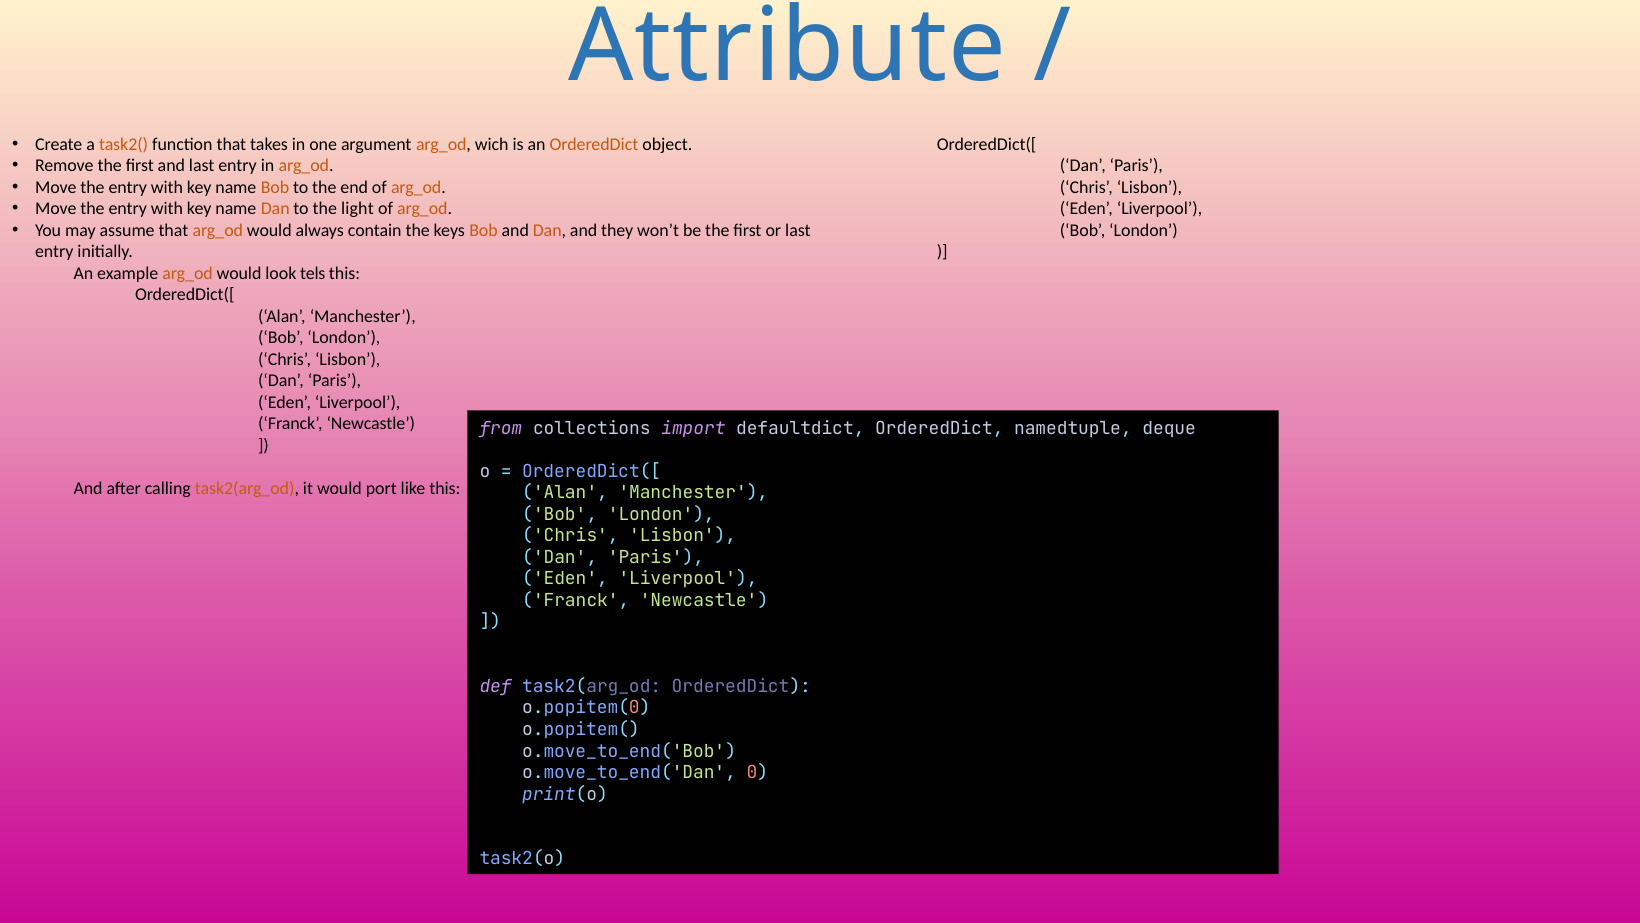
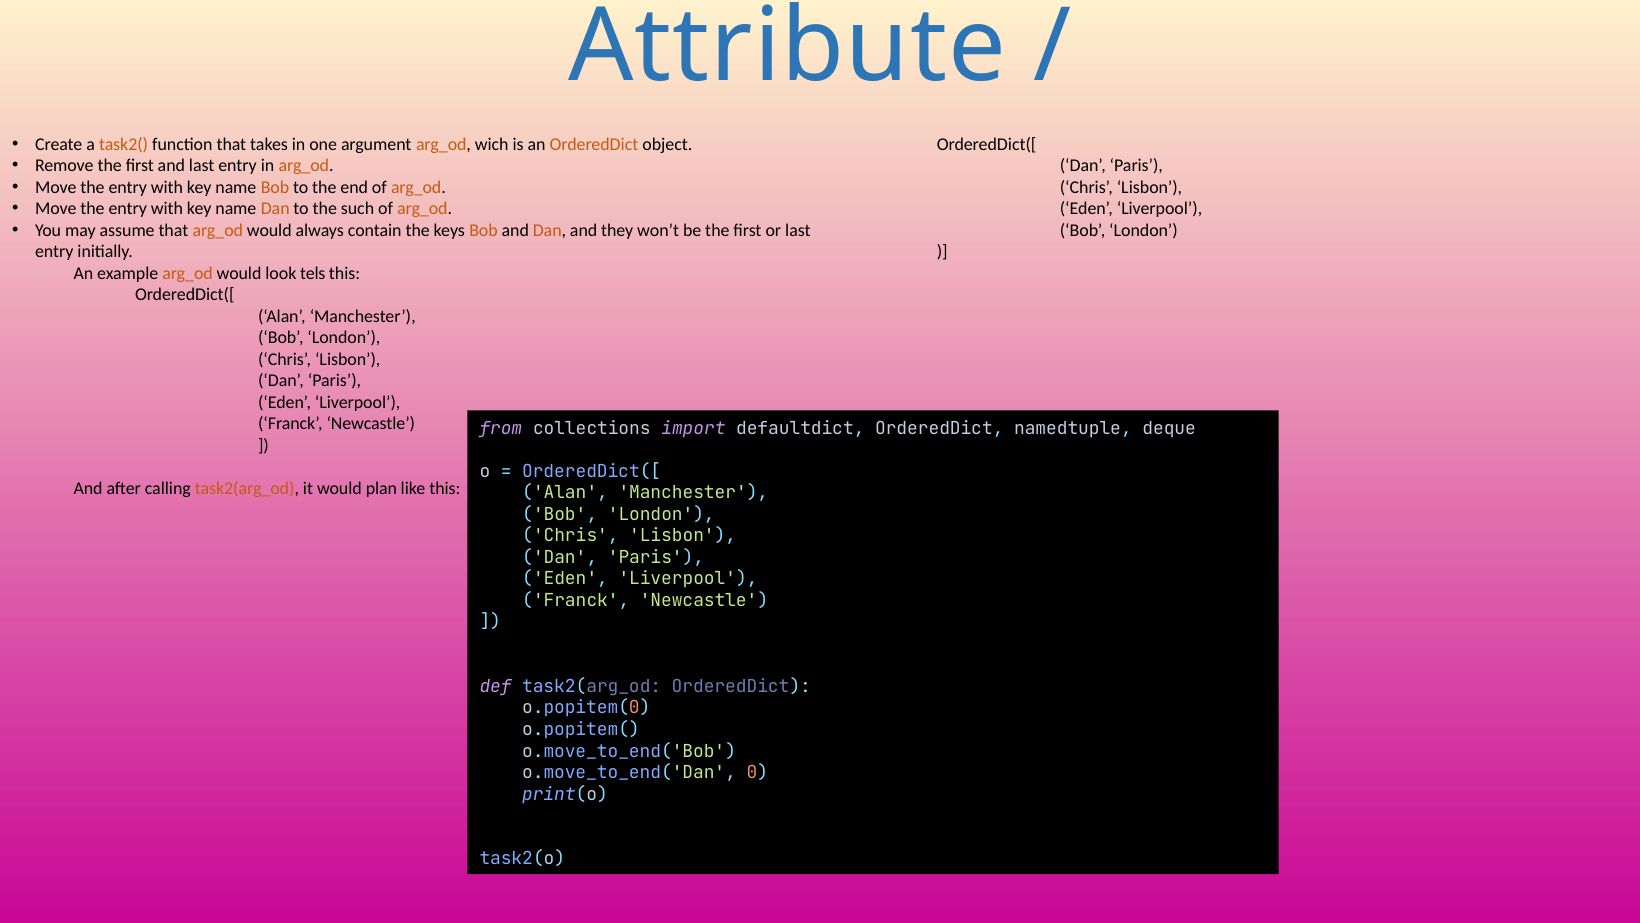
light: light -> such
port: port -> plan
